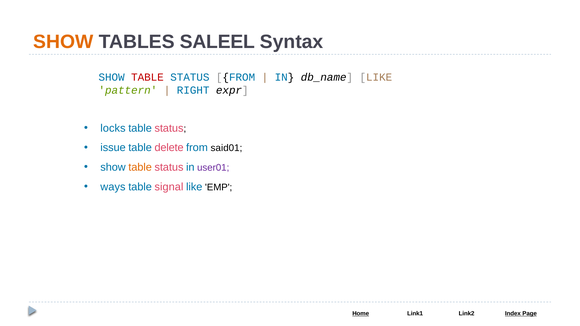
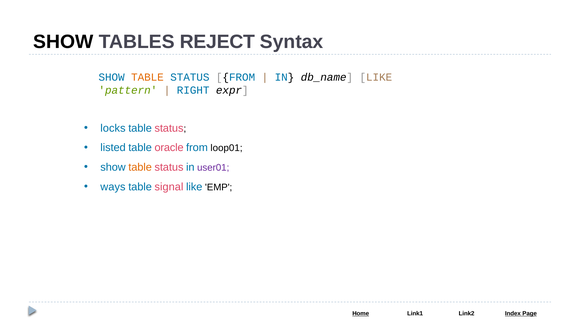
SHOW at (63, 42) colour: orange -> black
SALEEL: SALEEL -> REJECT
TABLE at (147, 77) colour: red -> orange
issue: issue -> listed
delete: delete -> oracle
said01: said01 -> loop01
